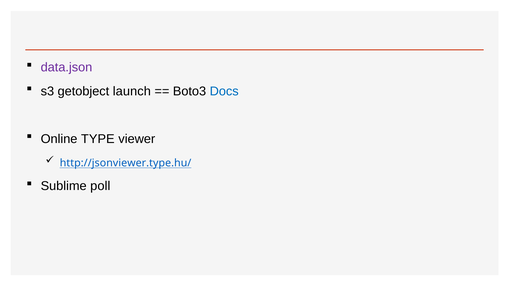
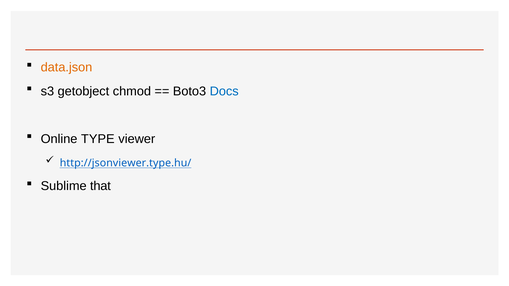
data.json colour: purple -> orange
launch: launch -> chmod
poll: poll -> that
